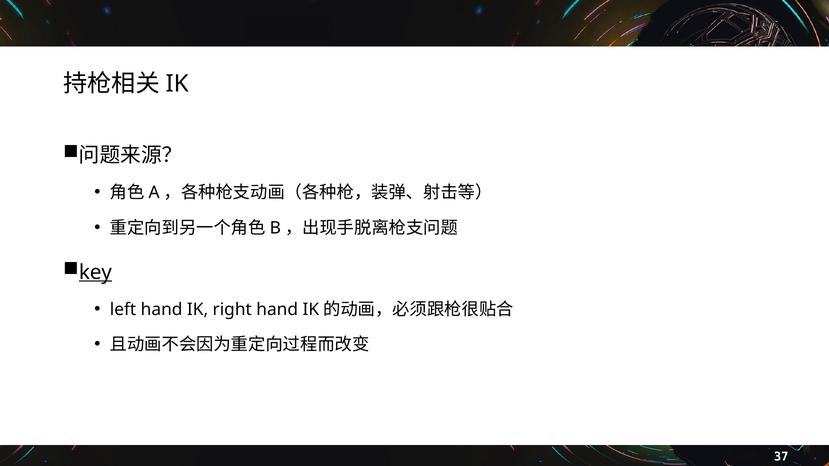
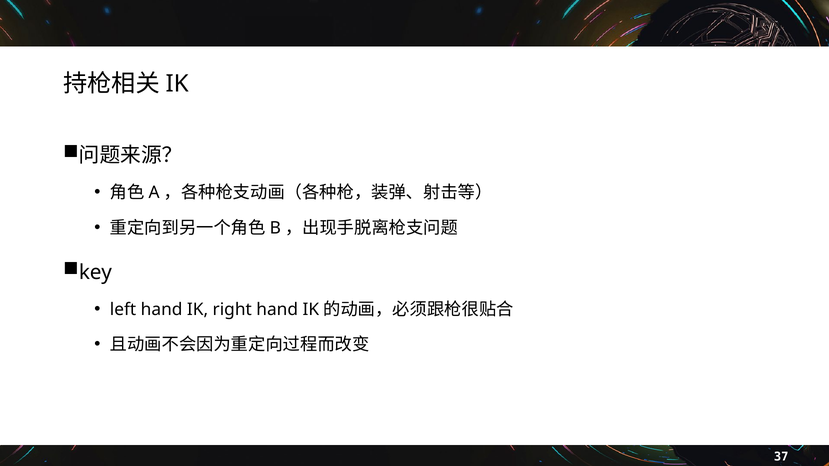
key underline: present -> none
